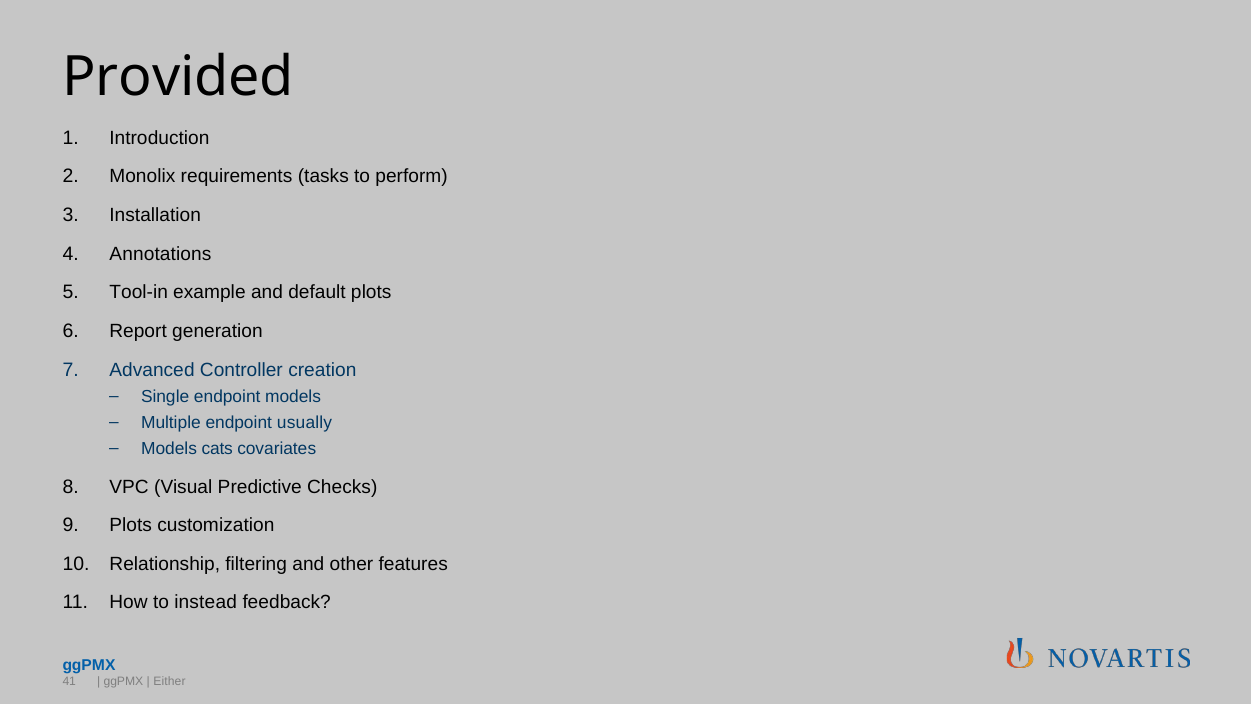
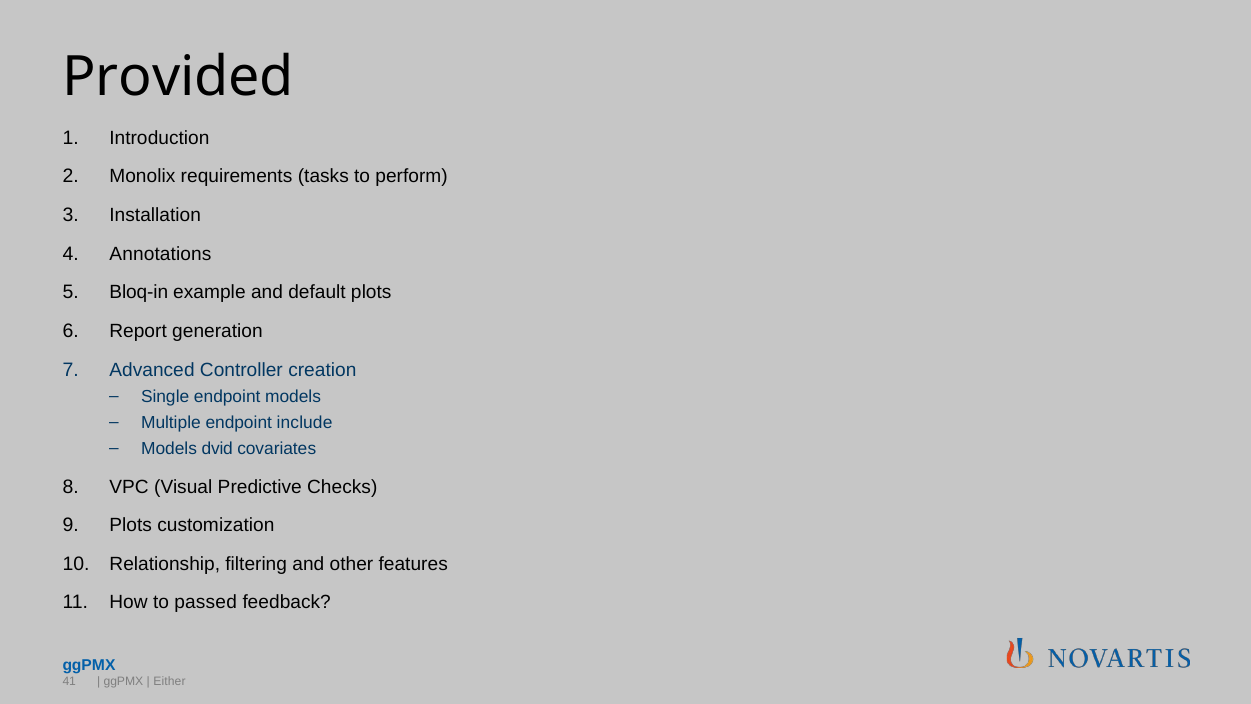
Tool-in: Tool-in -> Bloq-in
usually: usually -> include
cats: cats -> dvid
instead: instead -> passed
